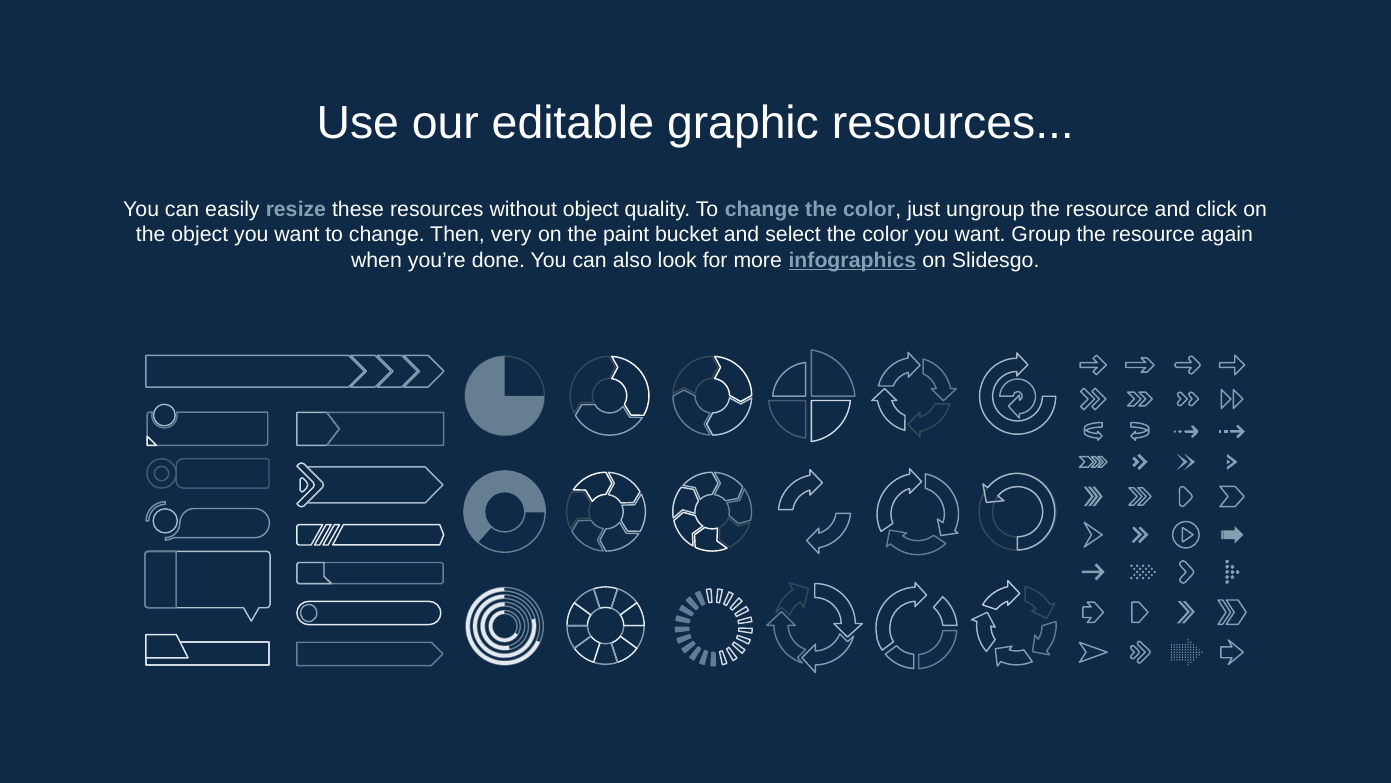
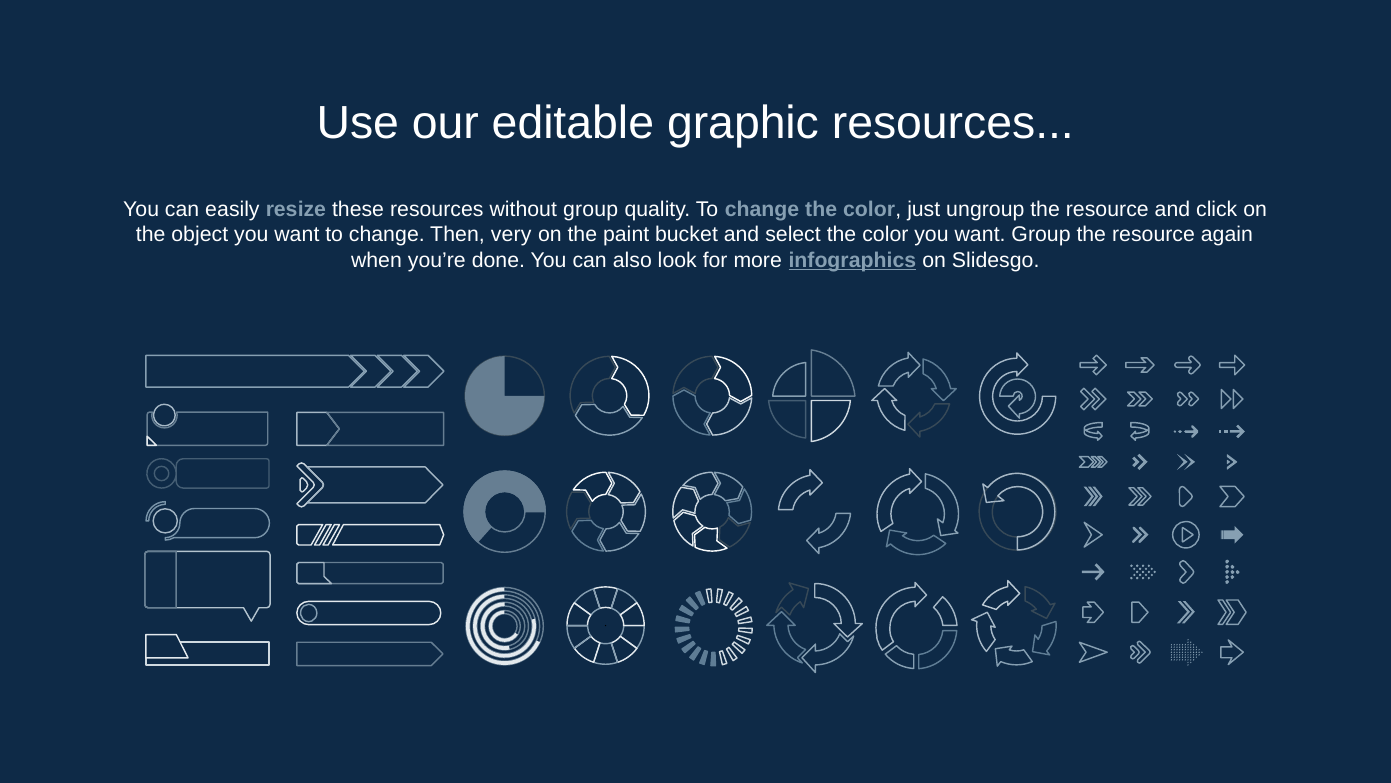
without object: object -> group
